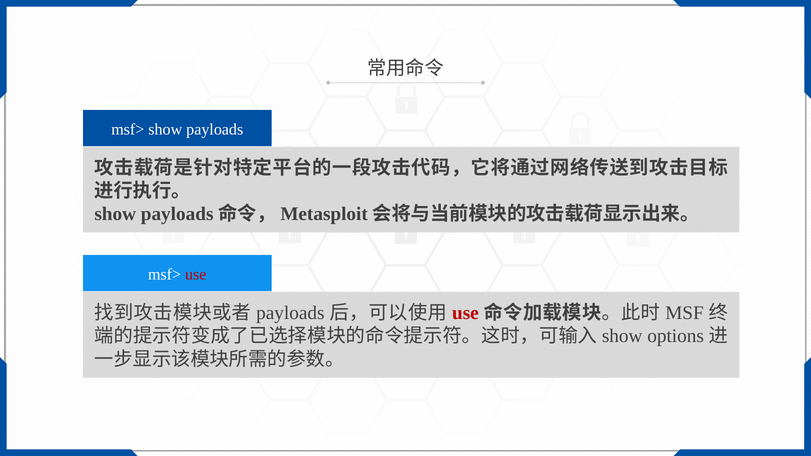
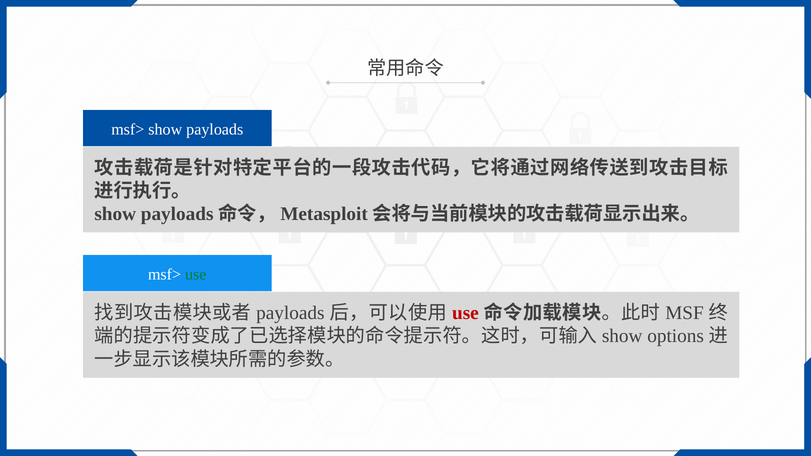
use at (196, 274) colour: red -> green
